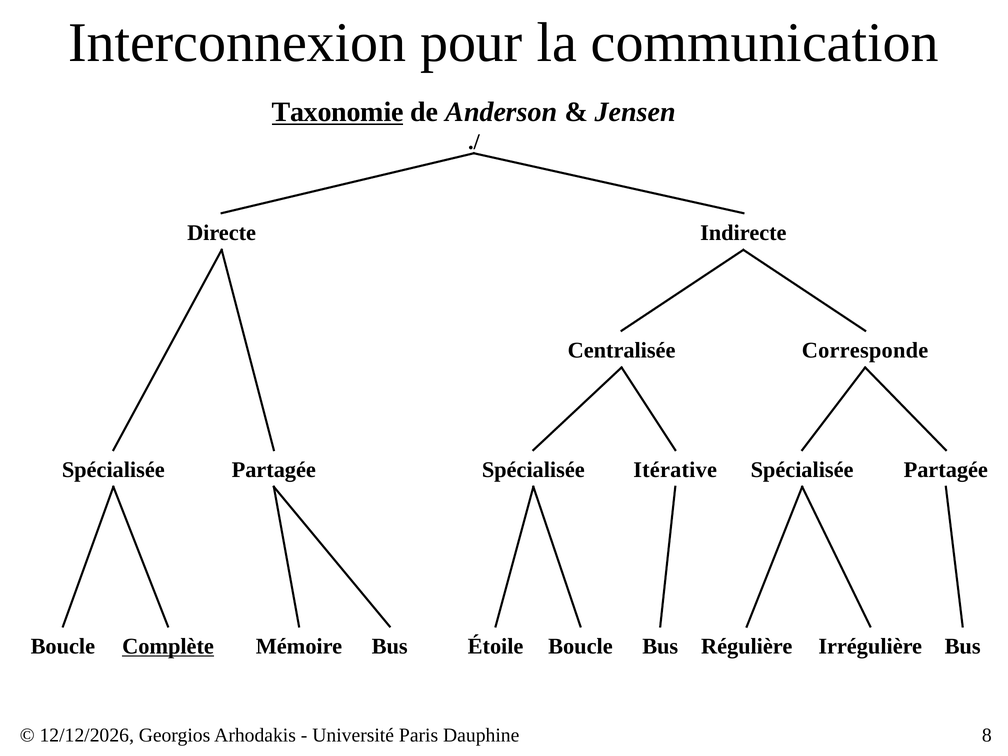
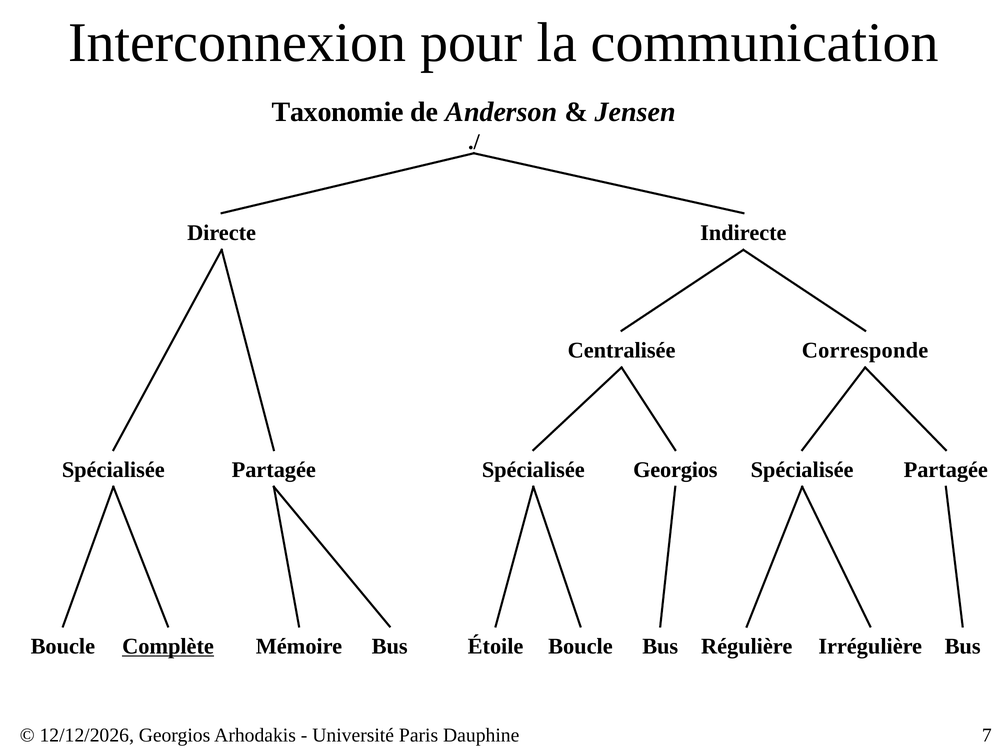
Taxonomie underline: present -> none
Spécialisée Itérative: Itérative -> Georgios
8: 8 -> 7
